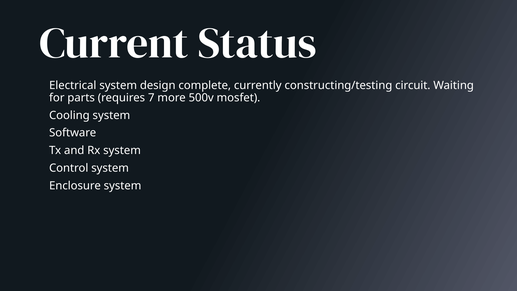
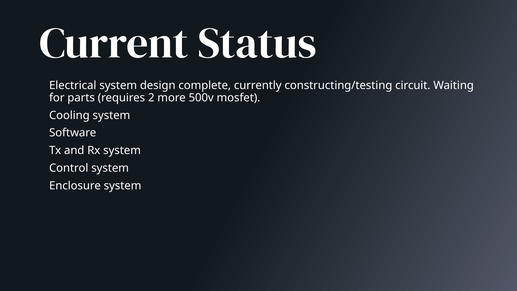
7: 7 -> 2
